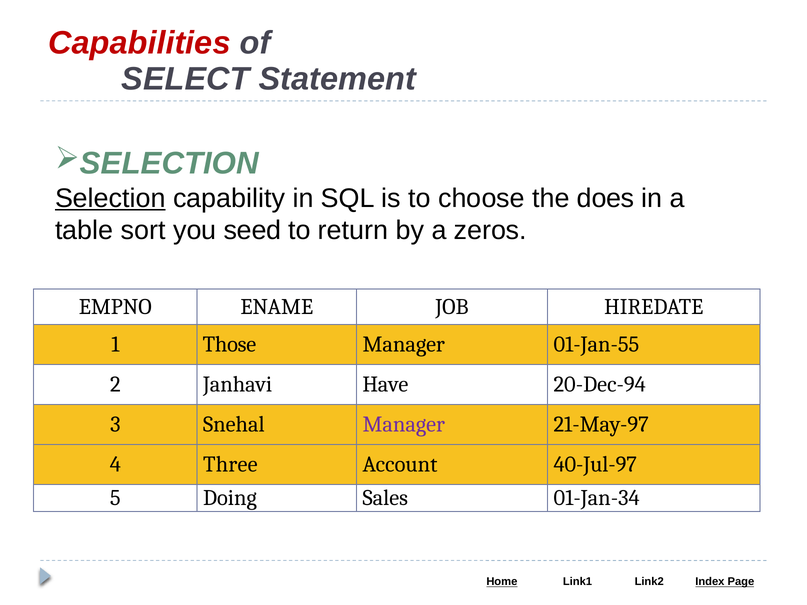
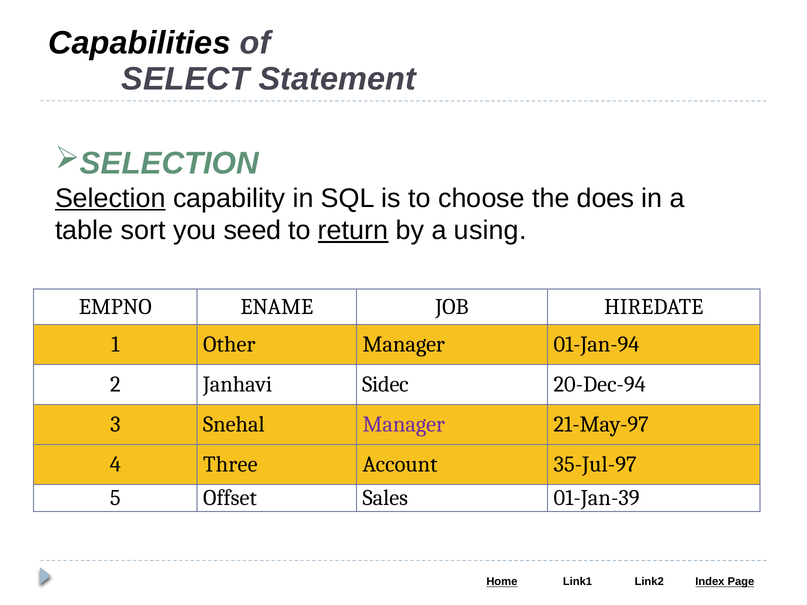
Capabilities colour: red -> black
return underline: none -> present
zeros: zeros -> using
Those: Those -> Other
01-Jan-55: 01-Jan-55 -> 01-Jan-94
Have: Have -> Sidec
40-Jul-97: 40-Jul-97 -> 35-Jul-97
Doing: Doing -> Offset
01-Jan-34: 01-Jan-34 -> 01-Jan-39
